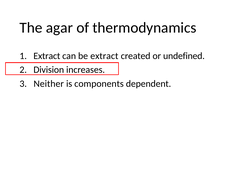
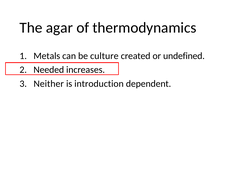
Extract at (47, 56): Extract -> Metals
be extract: extract -> culture
Division: Division -> Needed
components: components -> introduction
